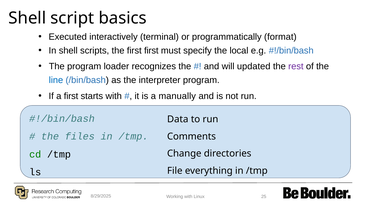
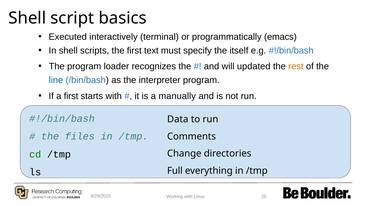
format: format -> emacs
first first: first -> text
local: local -> itself
rest colour: purple -> orange
File: File -> Full
